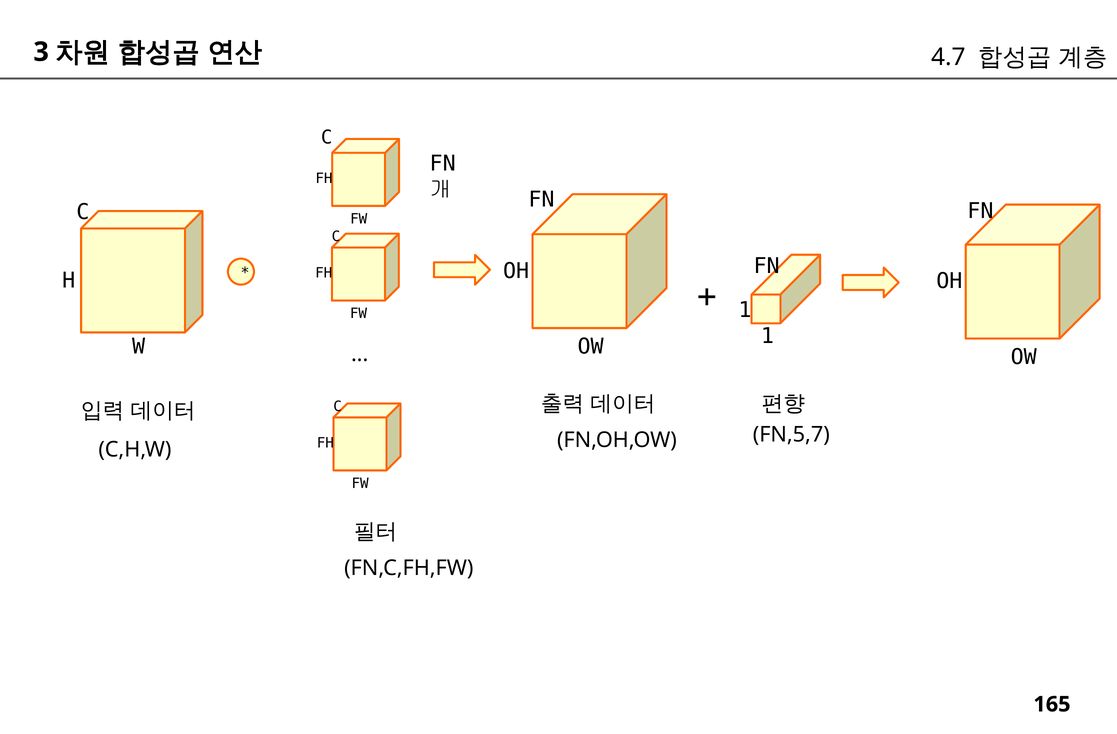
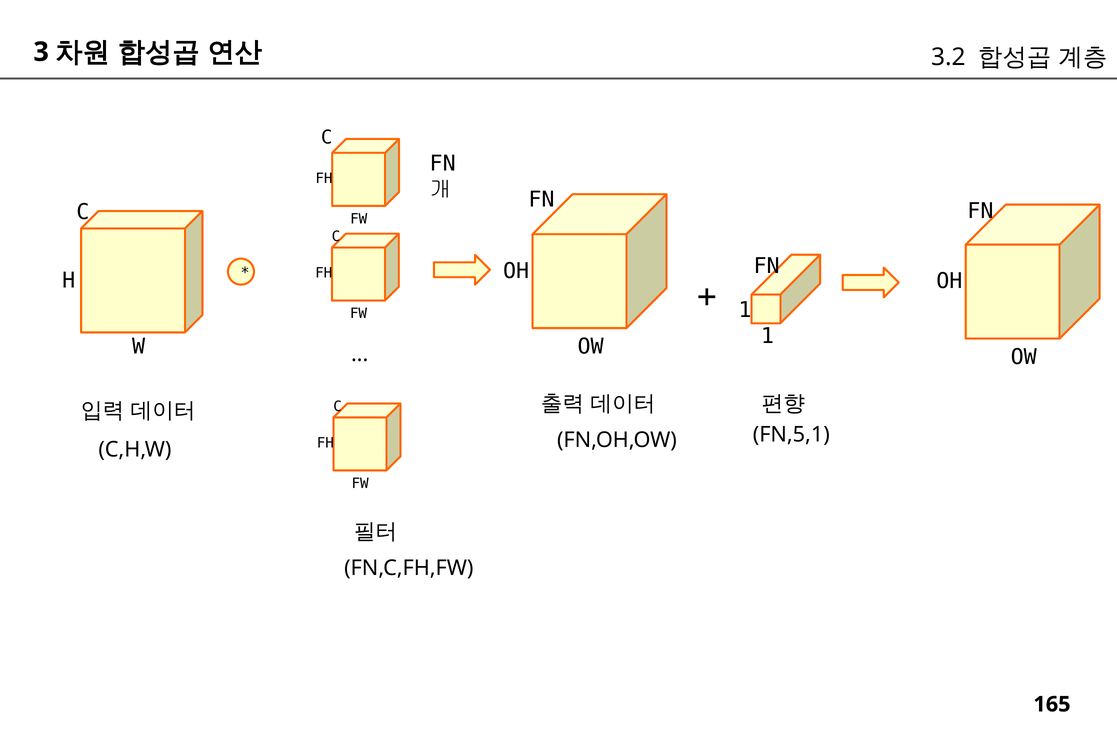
4.7: 4.7 -> 3.2
FN,5,7: FN,5,7 -> FN,5,1
